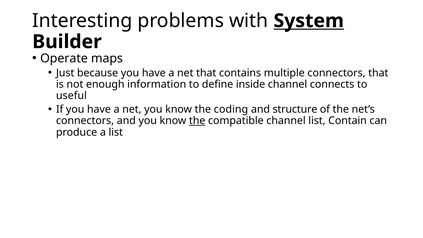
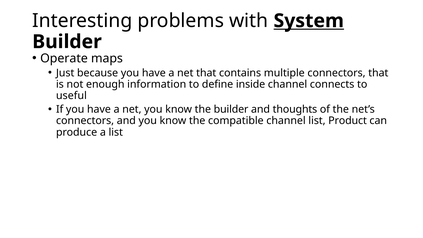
the coding: coding -> builder
structure: structure -> thoughts
the at (197, 121) underline: present -> none
Contain: Contain -> Product
